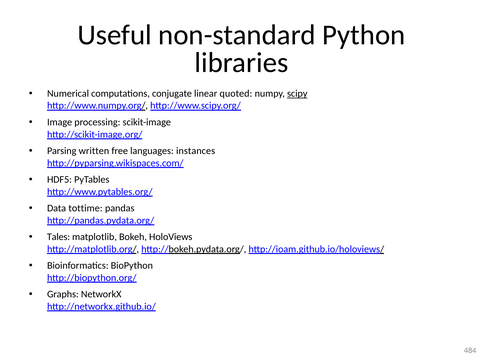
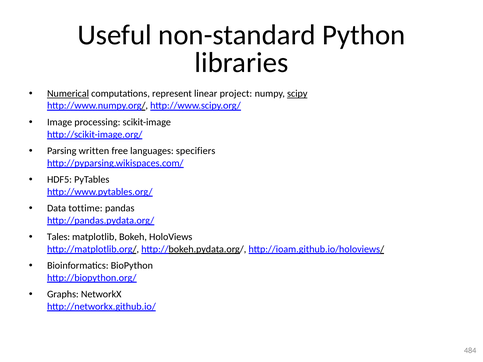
Numerical underline: none -> present
conjugate: conjugate -> represent
quoted: quoted -> project
instances: instances -> specifiers
